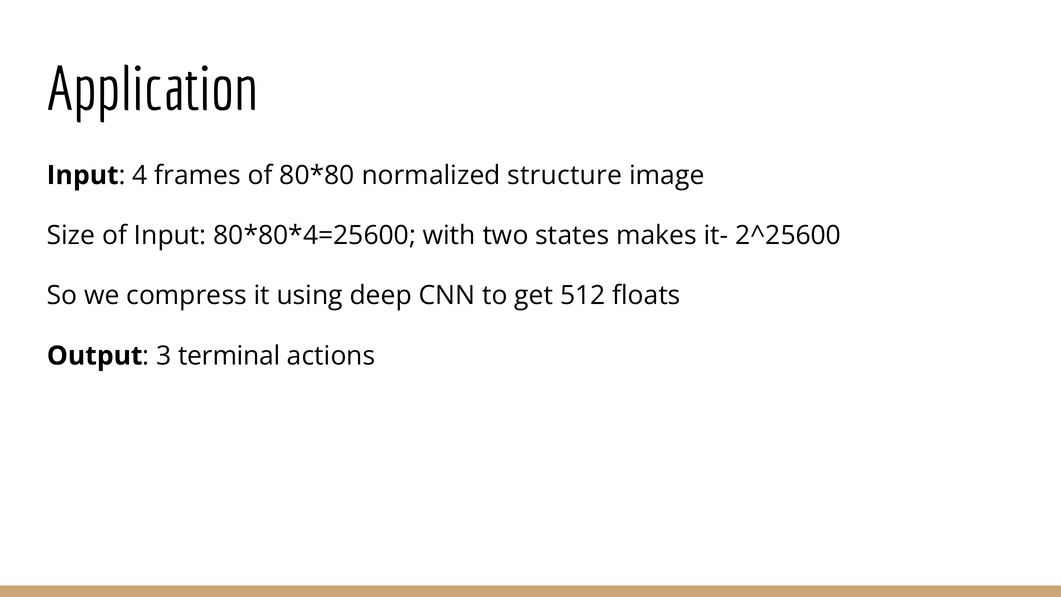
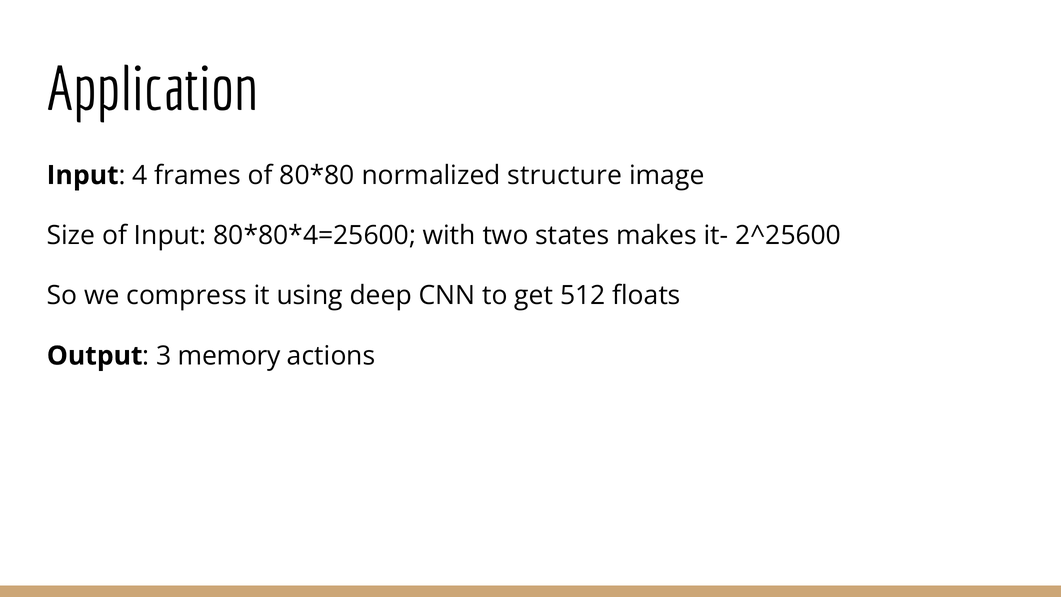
terminal: terminal -> memory
